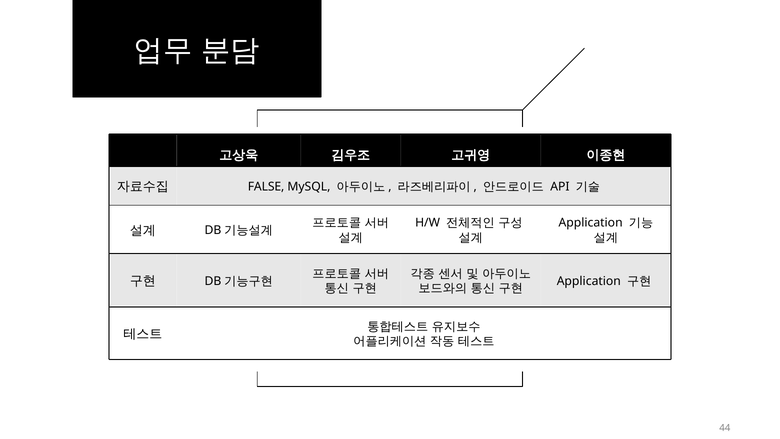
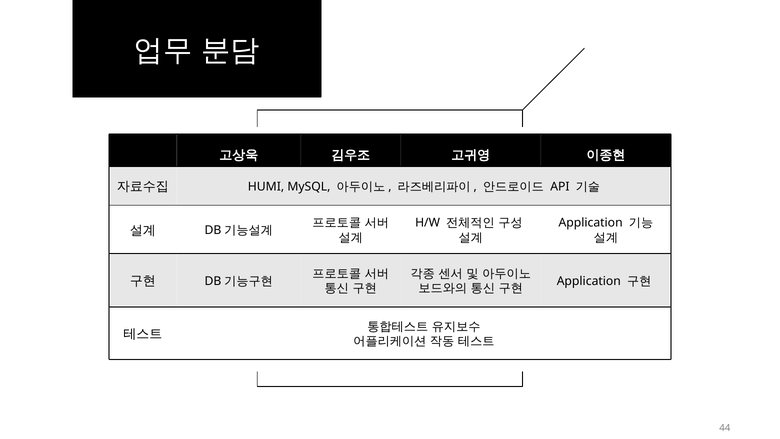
FALSE: FALSE -> HUMI
